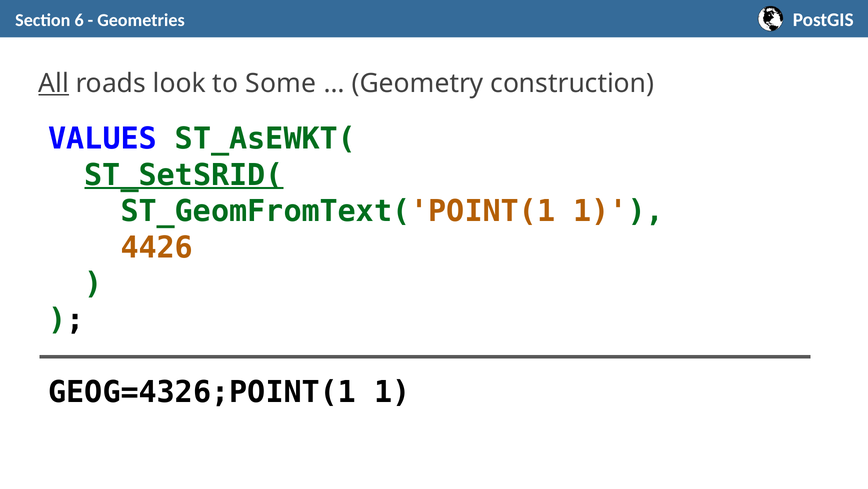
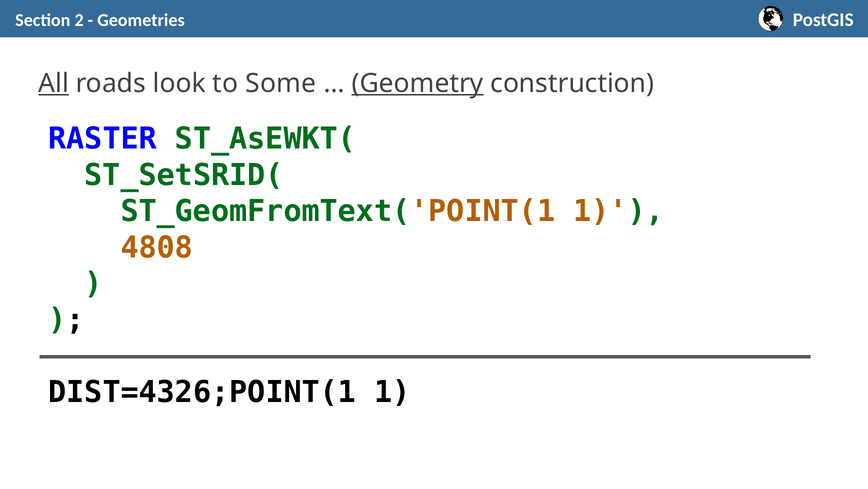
6: 6 -> 2
Geometry underline: none -> present
VALUES: VALUES -> RASTER
ST_SetSRID( underline: present -> none
4426: 4426 -> 4808
GEOG=4326;POINT(1: GEOG=4326;POINT(1 -> DIST=4326;POINT(1
